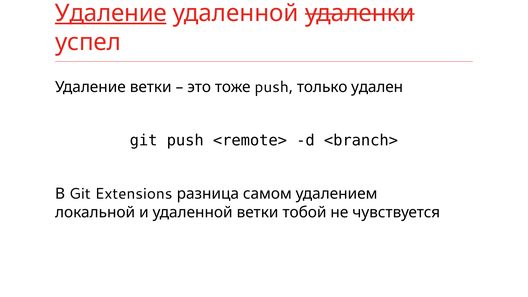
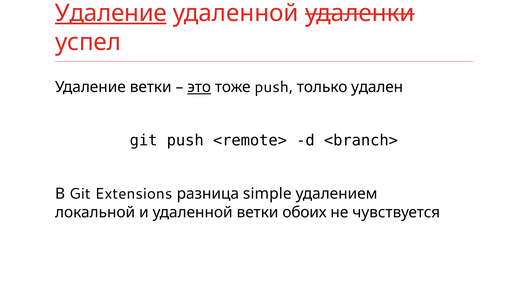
это underline: none -> present
самом: самом -> simple
тобой: тобой -> обоих
